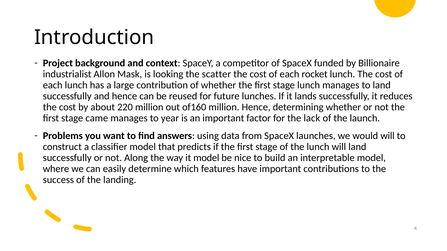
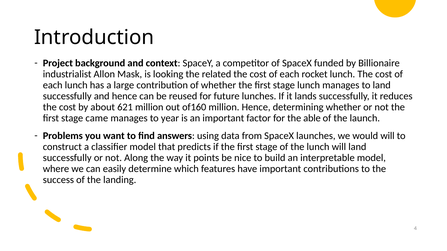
scatter: scatter -> related
220: 220 -> 621
lack: lack -> able
it model: model -> points
